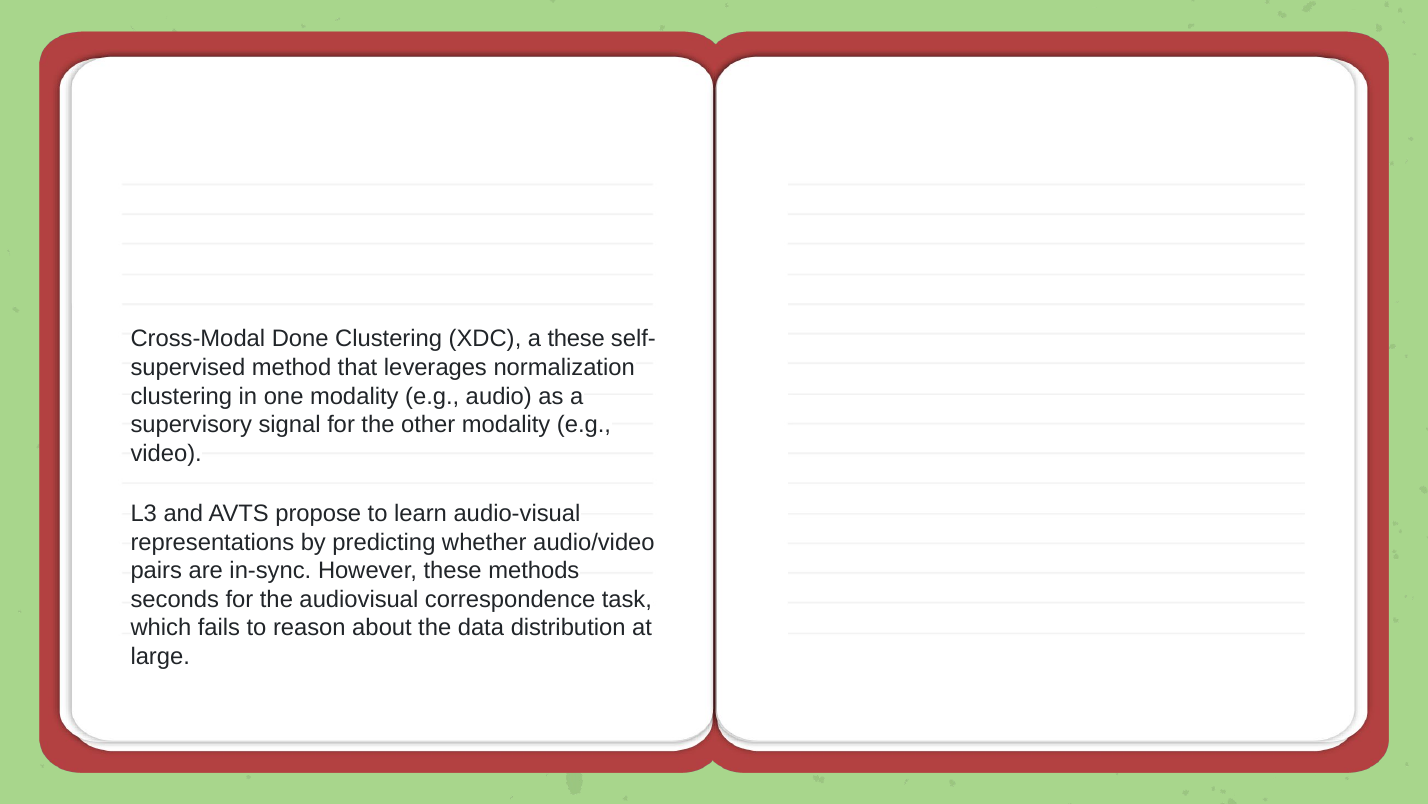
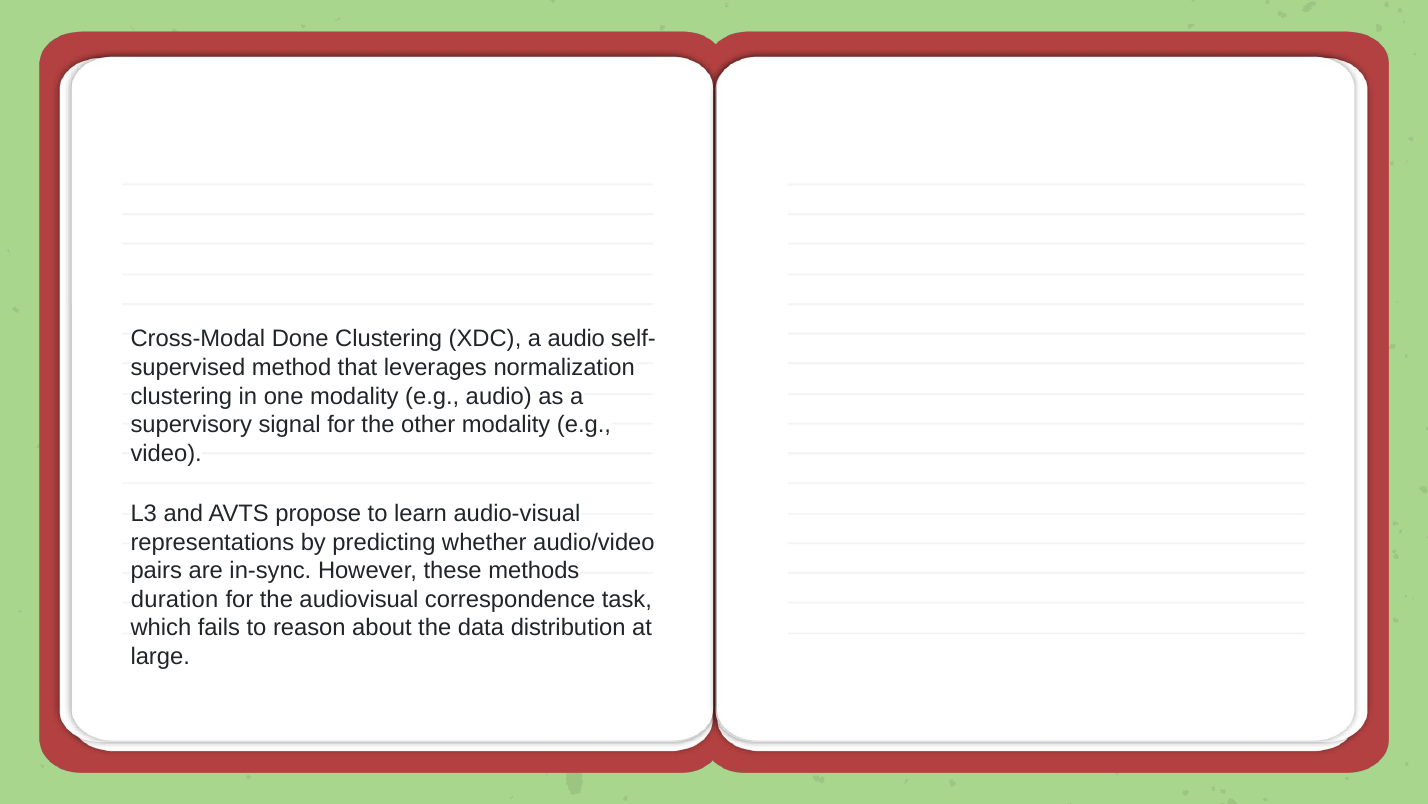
a these: these -> audio
seconds: seconds -> duration
